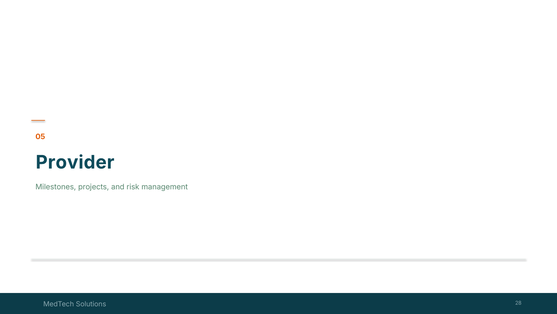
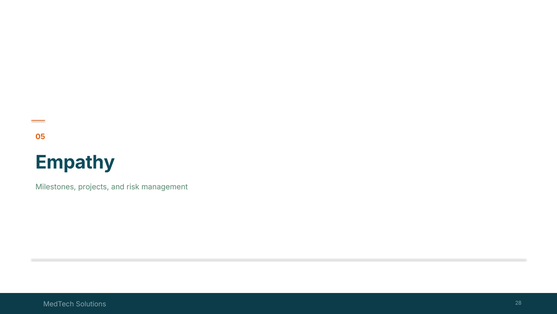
Provider: Provider -> Empathy
